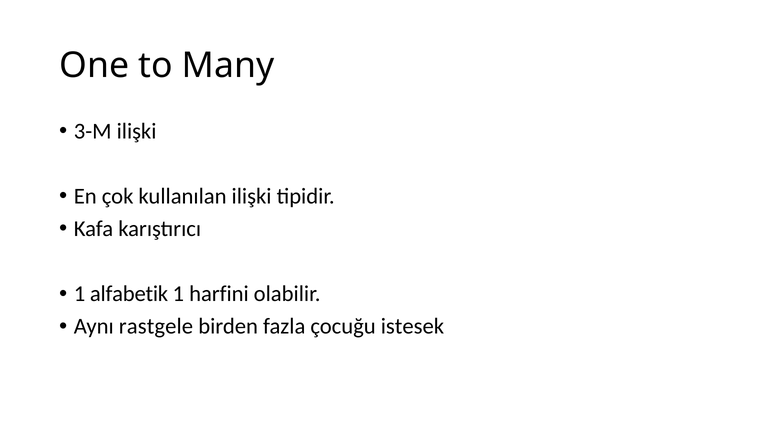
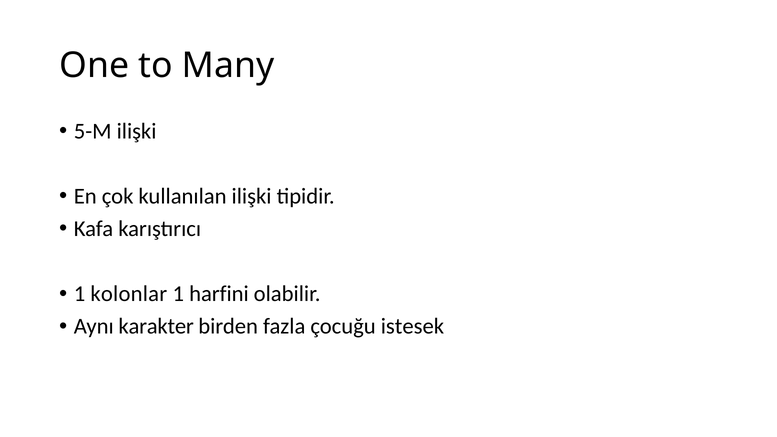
3-M: 3-M -> 5-M
alfabetik: alfabetik -> kolonlar
rastgele: rastgele -> karakter
